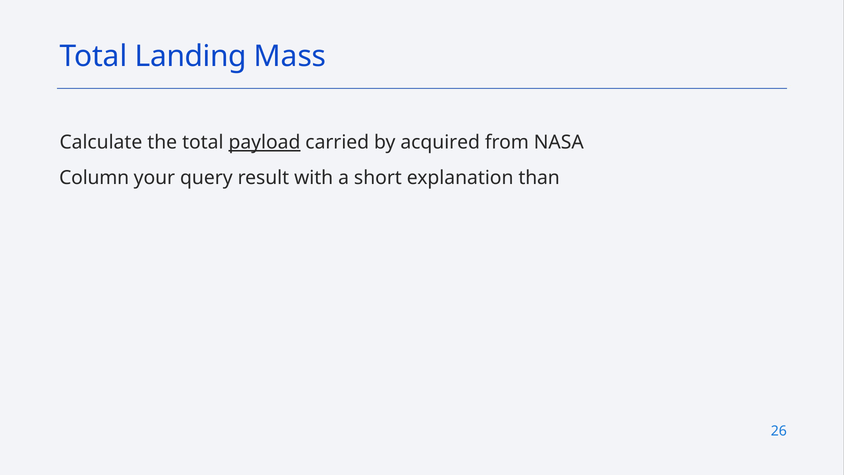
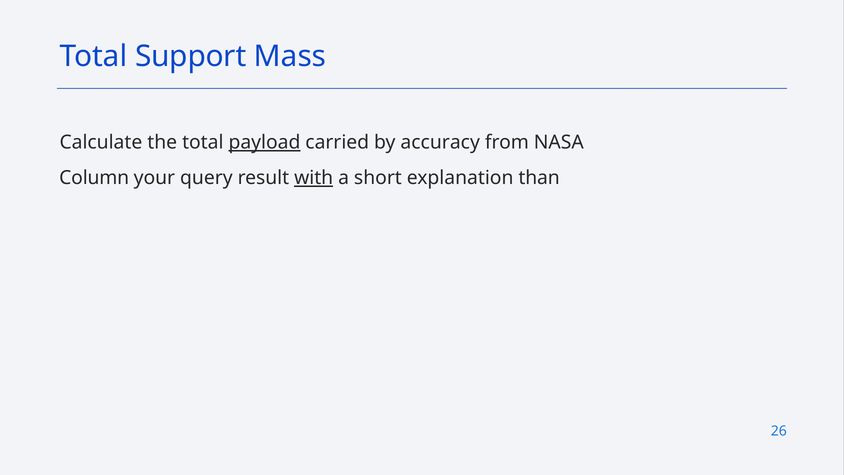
Landing: Landing -> Support
acquired: acquired -> accuracy
with underline: none -> present
